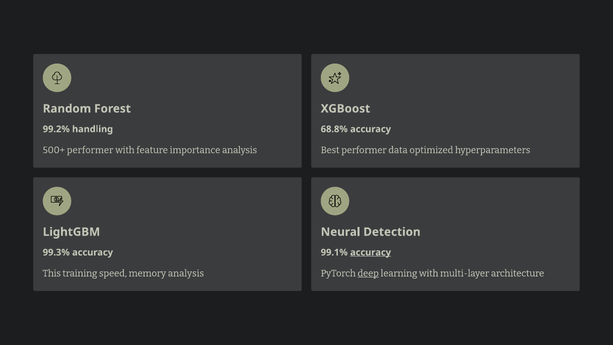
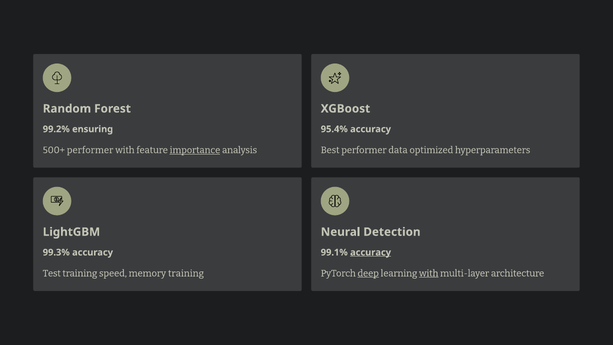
handling: handling -> ensuring
68.8%: 68.8% -> 95.4%
importance underline: none -> present
This: This -> Test
memory analysis: analysis -> training
with at (429, 273) underline: none -> present
